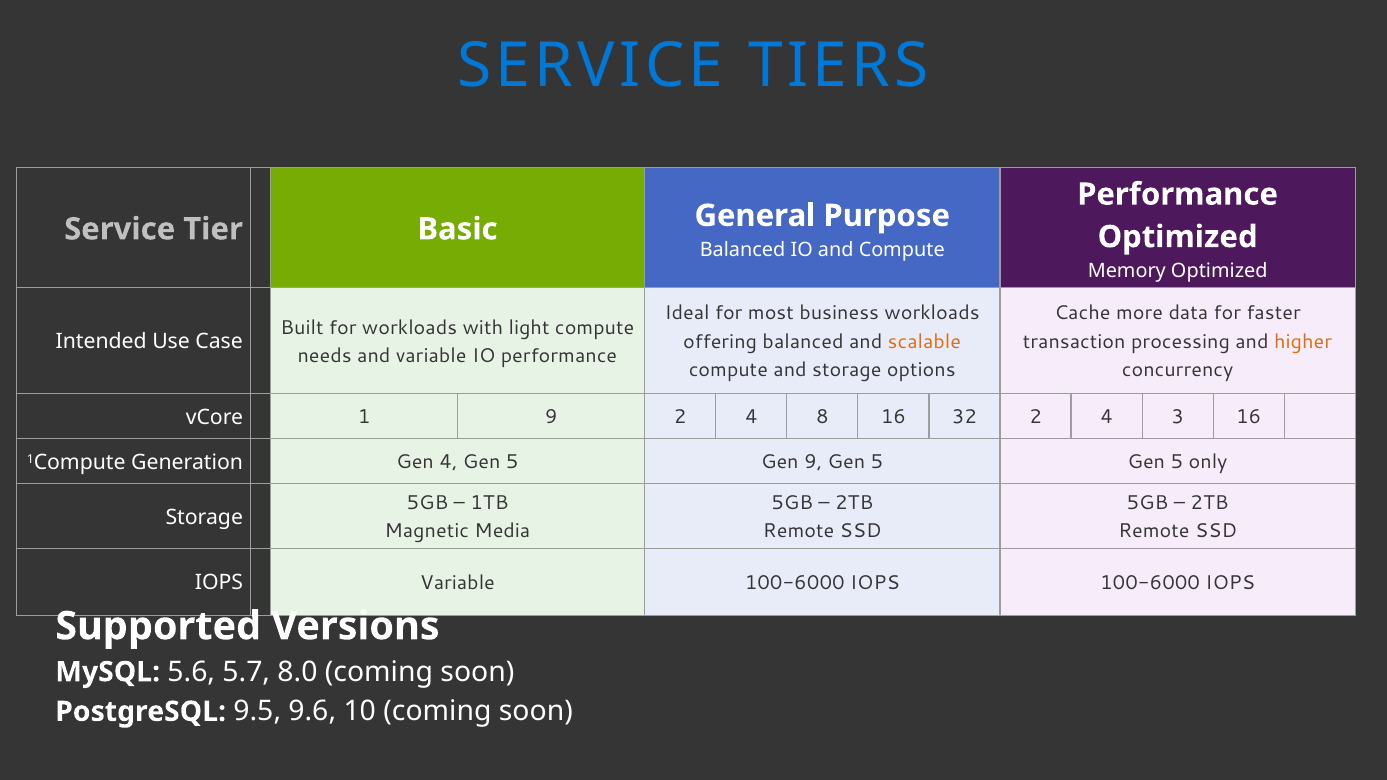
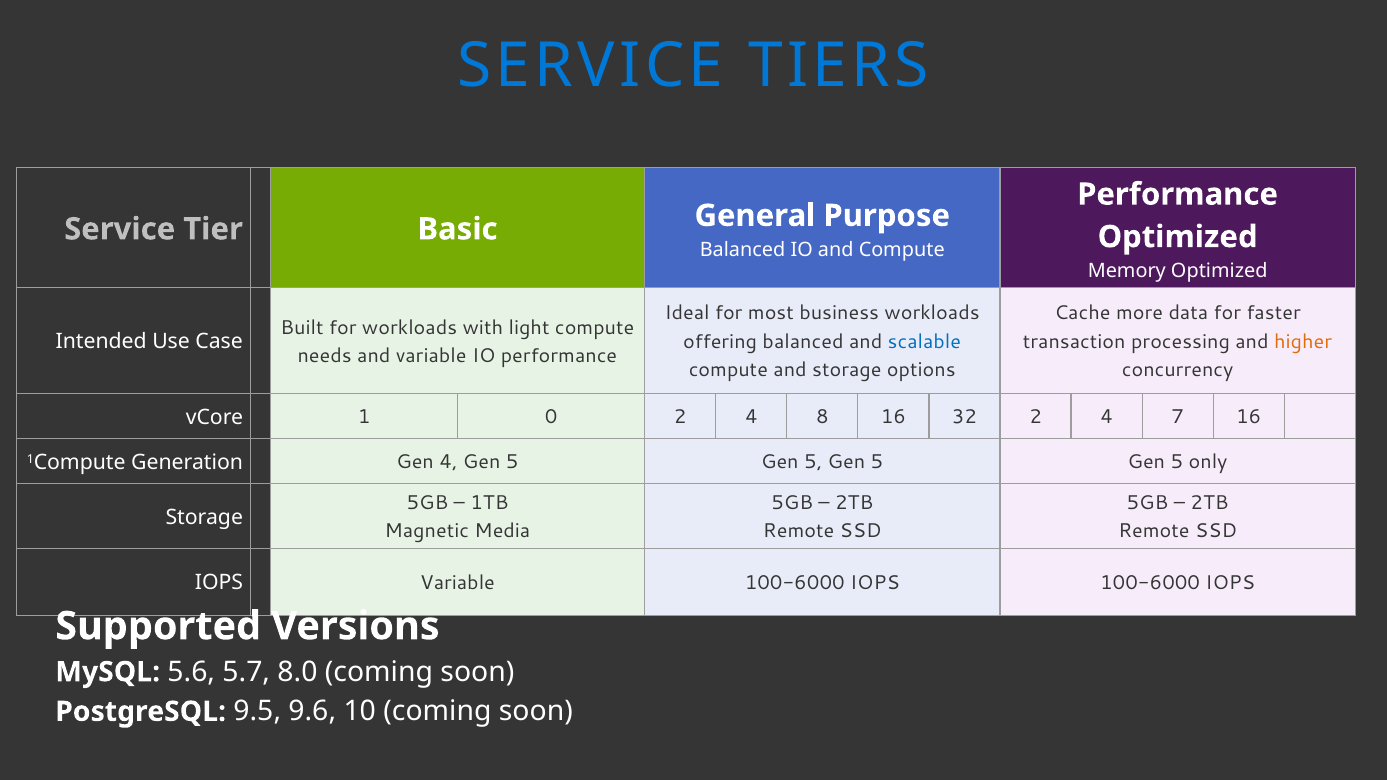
scalable colour: orange -> blue
1 9: 9 -> 0
3: 3 -> 7
9 at (813, 462): 9 -> 5
